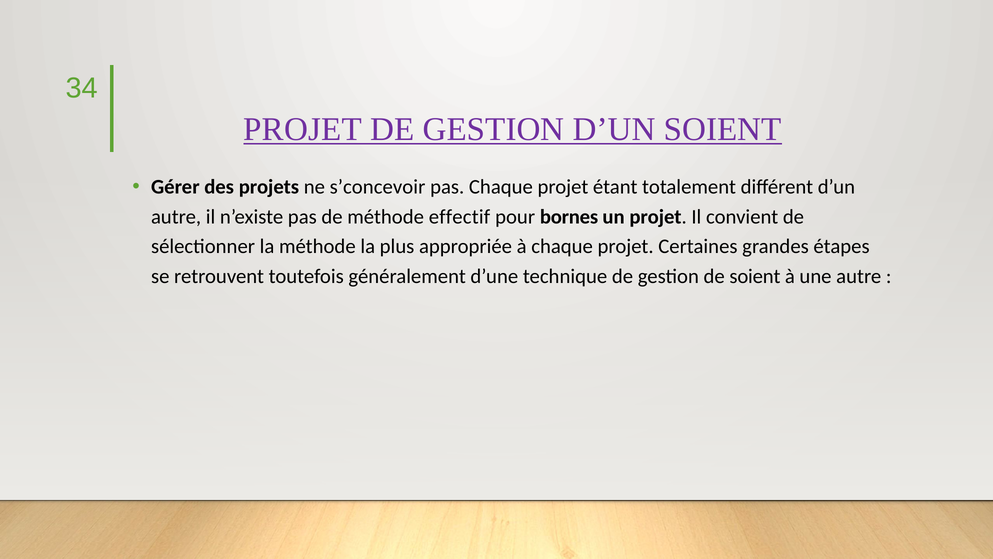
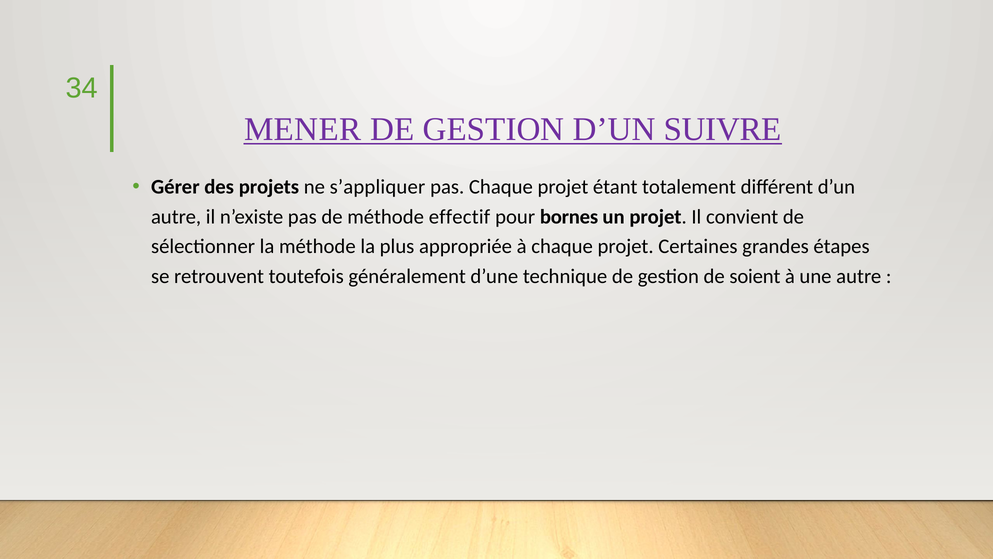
PROJET at (303, 129): PROJET -> MENER
D’UN SOIENT: SOIENT -> SUIVRE
s’concevoir: s’concevoir -> s’appliquer
